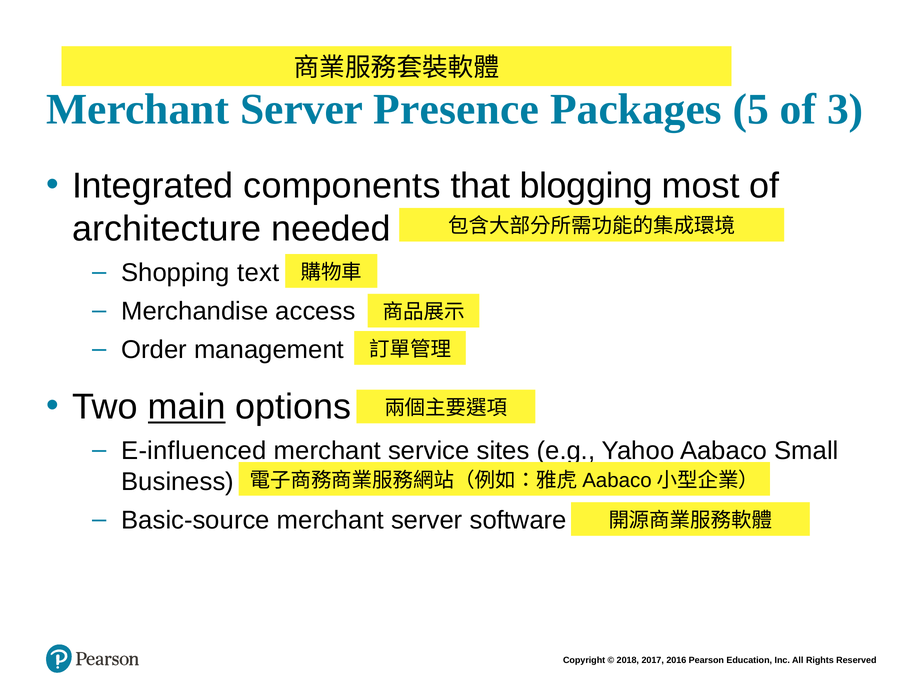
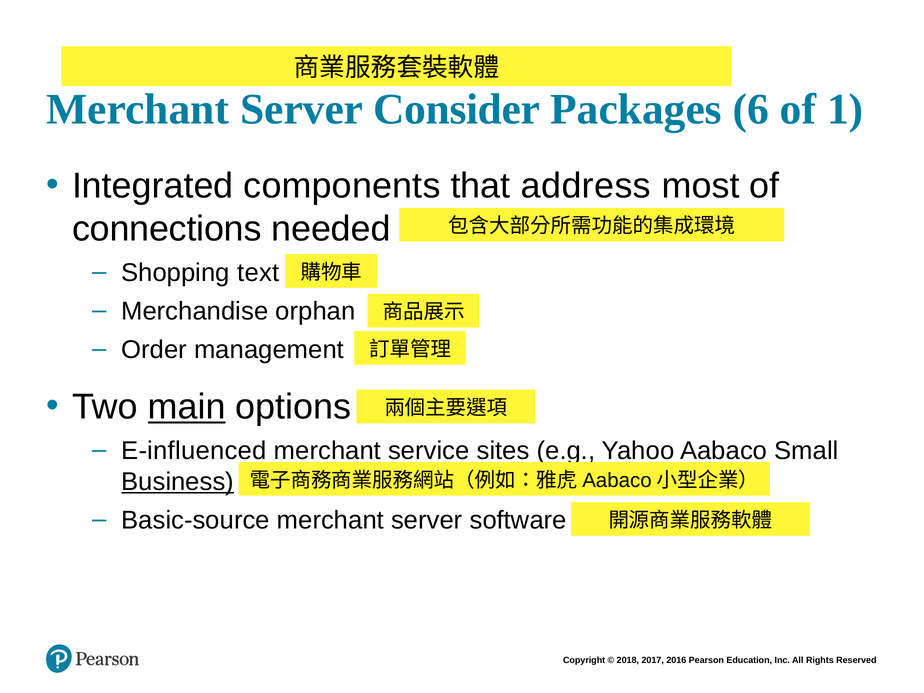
Presence: Presence -> Consider
5: 5 -> 6
3: 3 -> 1
blogging: blogging -> address
architecture: architecture -> connections
access: access -> orphan
Business underline: none -> present
